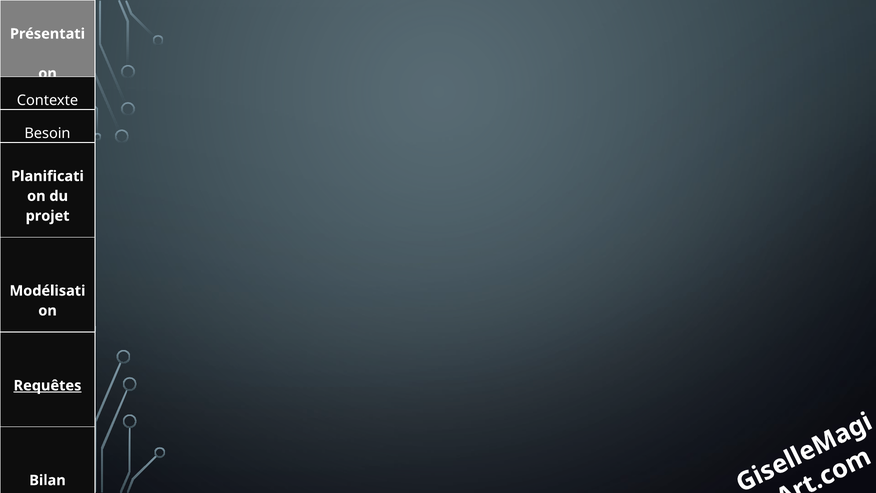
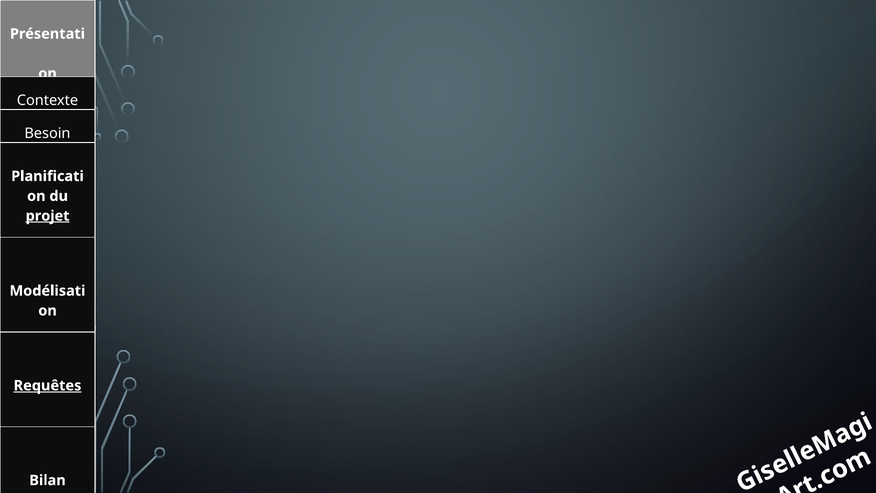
projet underline: none -> present
